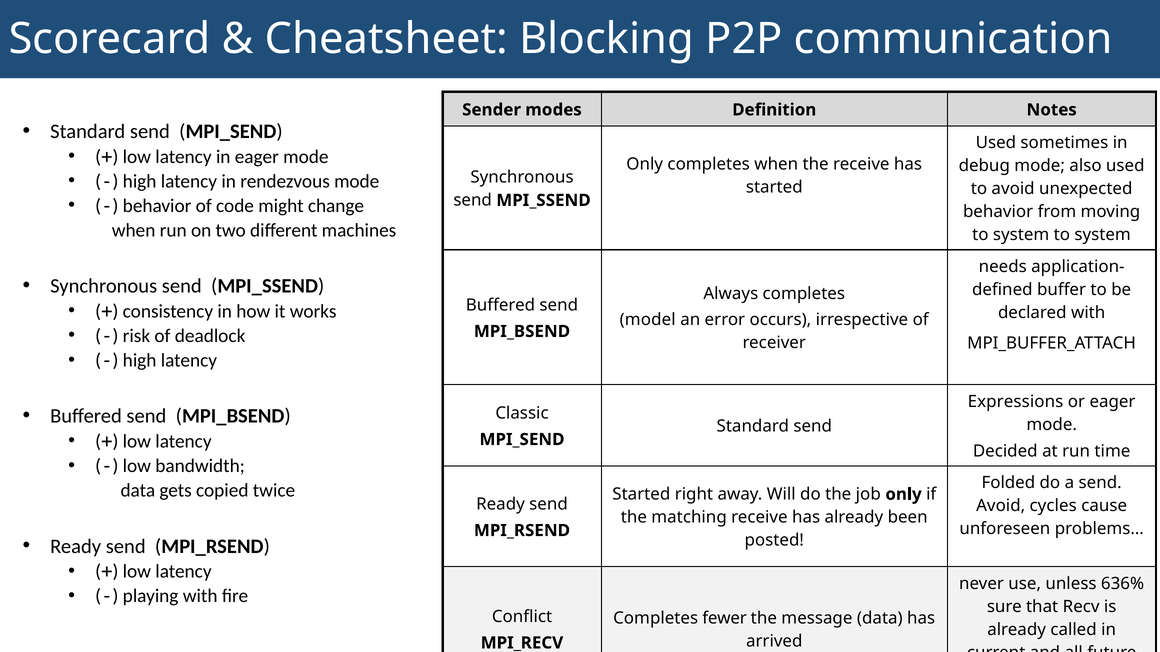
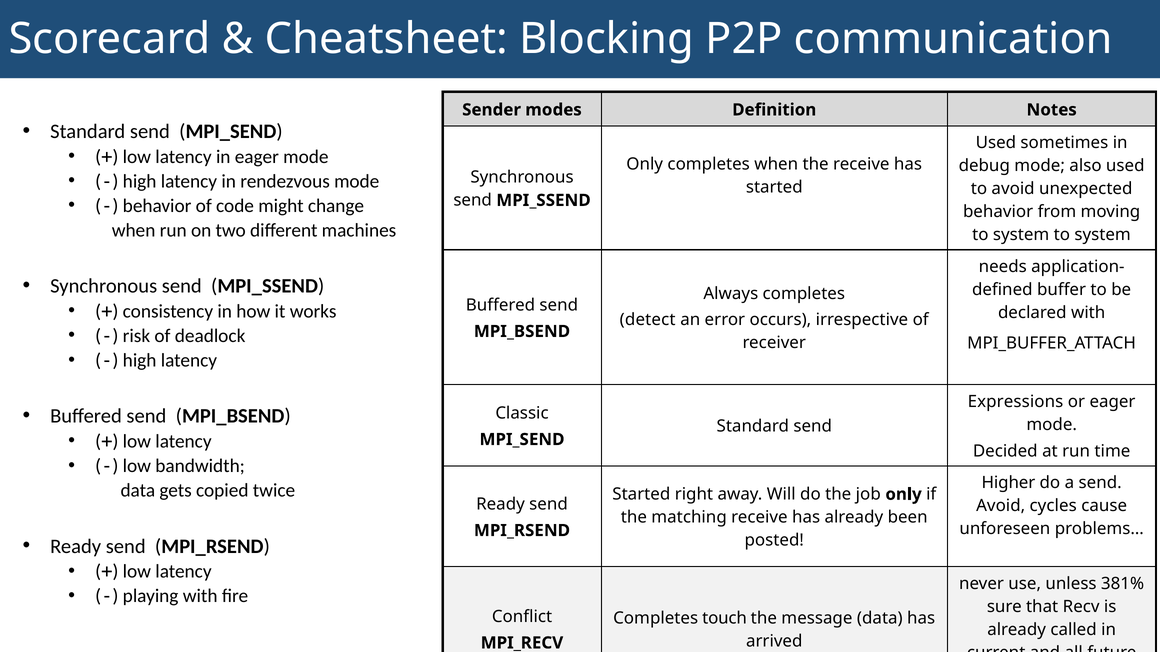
model: model -> detect
Folded: Folded -> Higher
636%: 636% -> 381%
fewer: fewer -> touch
